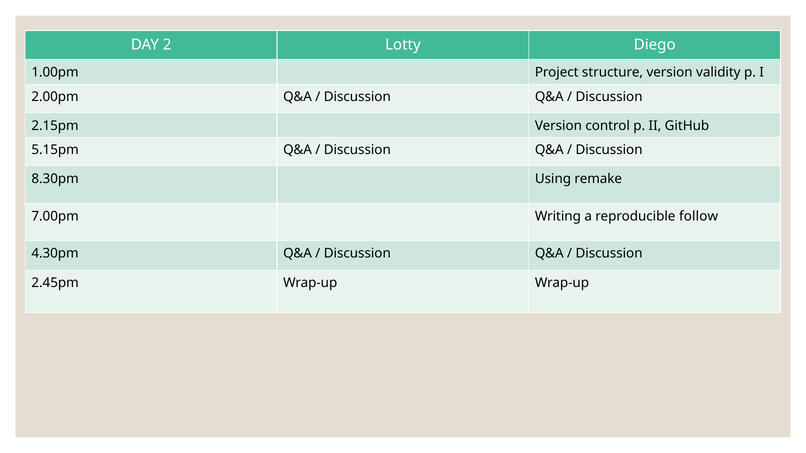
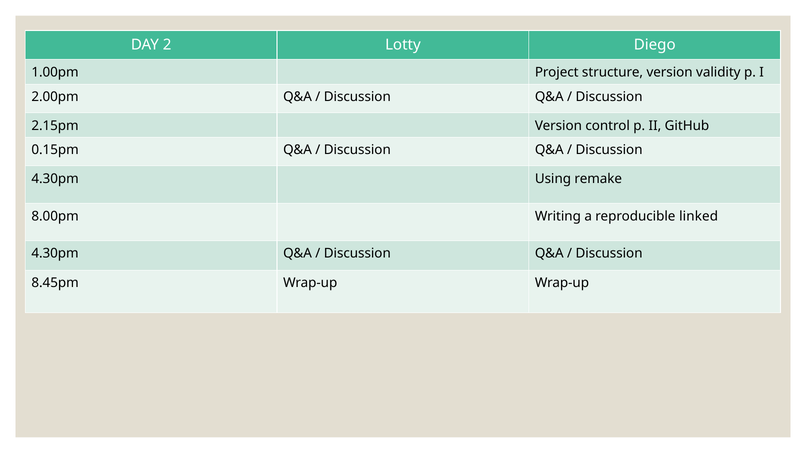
5.15pm: 5.15pm -> 0.15pm
8.30pm at (55, 179): 8.30pm -> 4.30pm
7.00pm: 7.00pm -> 8.00pm
follow: follow -> linked
2.45pm: 2.45pm -> 8.45pm
